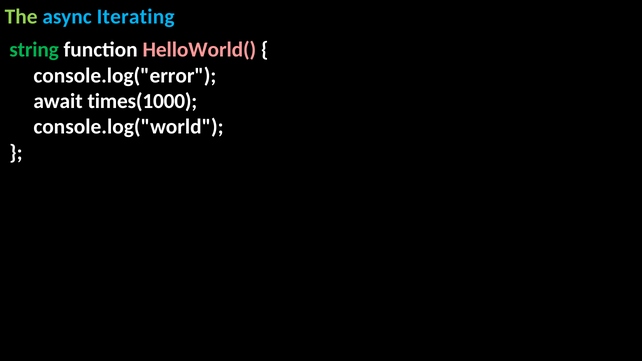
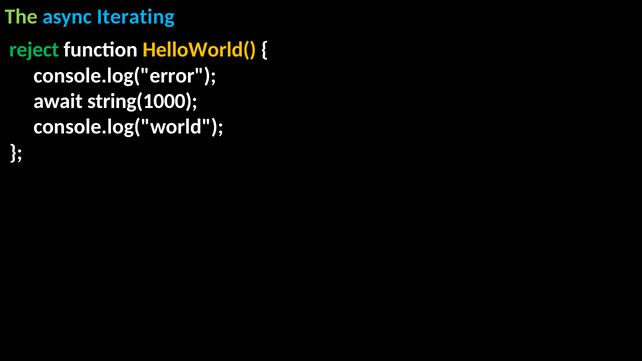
string: string -> reject
HelloWorld( colour: pink -> yellow
times(1000: times(1000 -> string(1000
